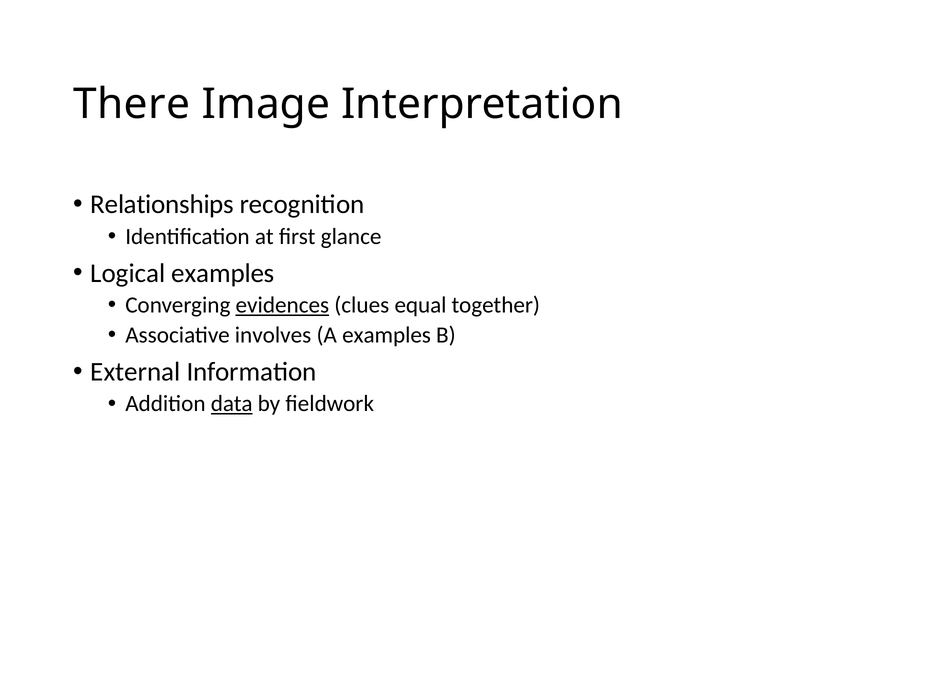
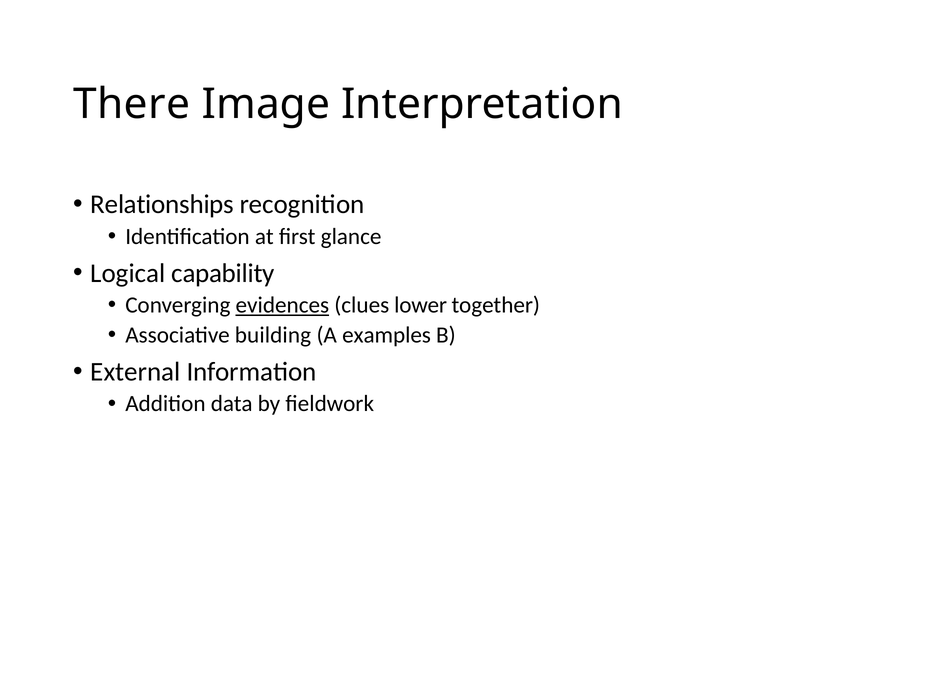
Logical examples: examples -> capability
equal: equal -> lower
involves: involves -> building
data underline: present -> none
